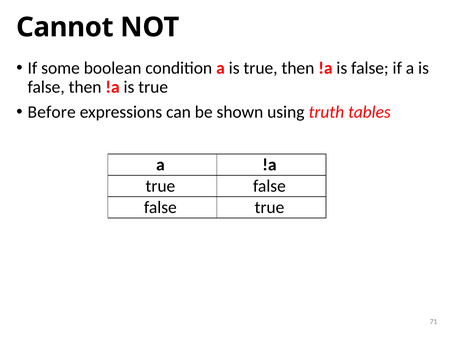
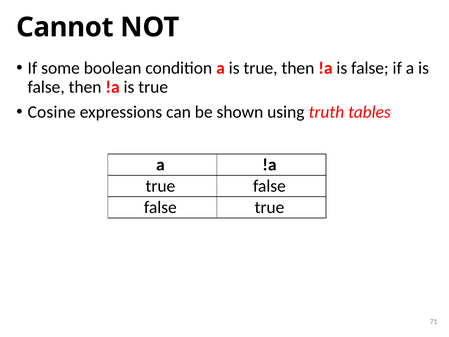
Before: Before -> Cosine
